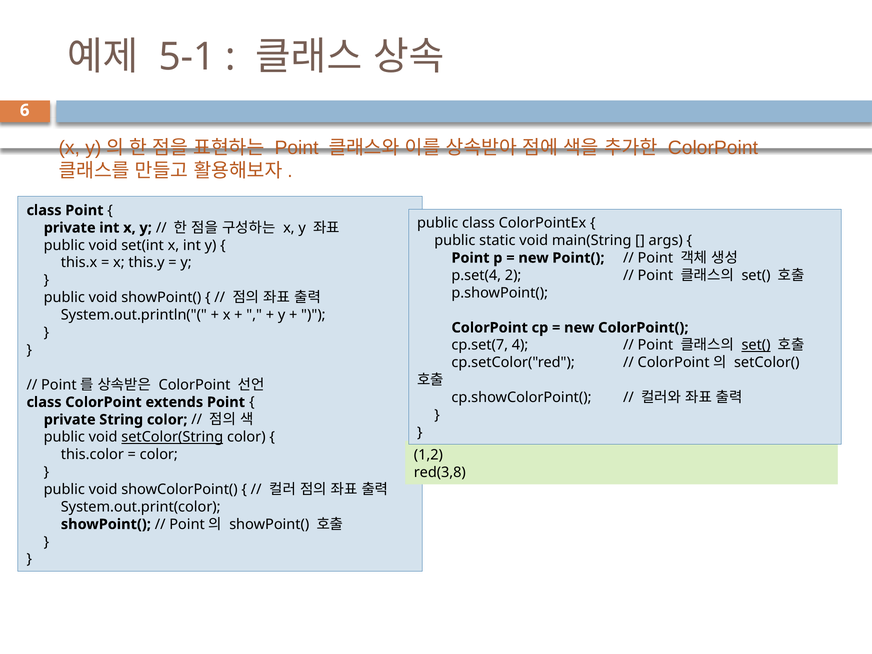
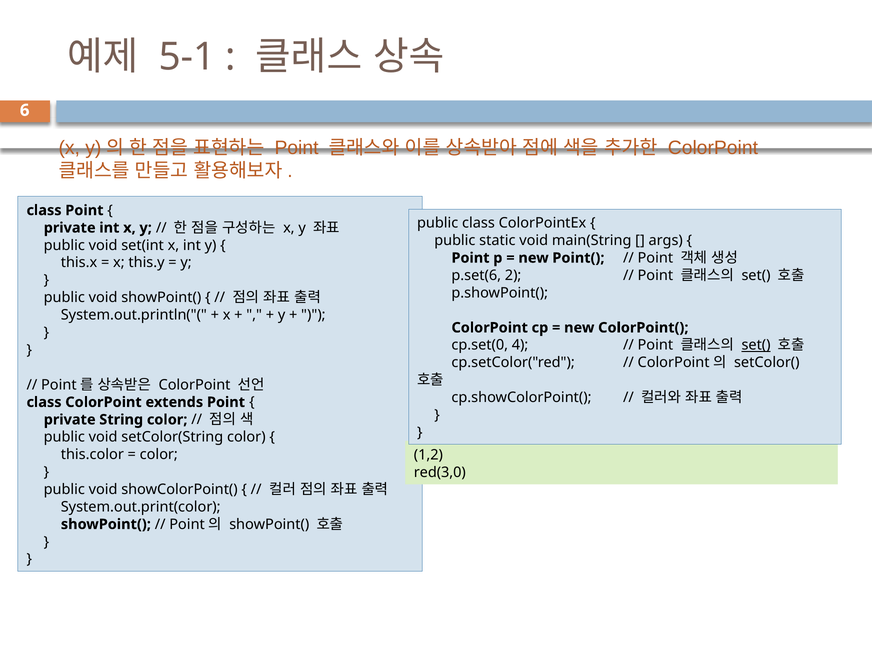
p.set(4: p.set(4 -> p.set(6
cp.set(7: cp.set(7 -> cp.set(0
setColor(String underline: present -> none
red(3,8: red(3,8 -> red(3,0
